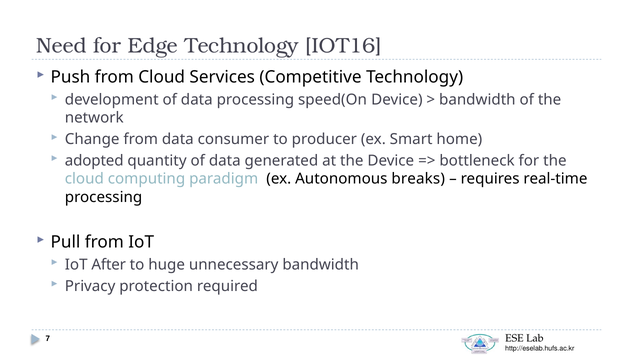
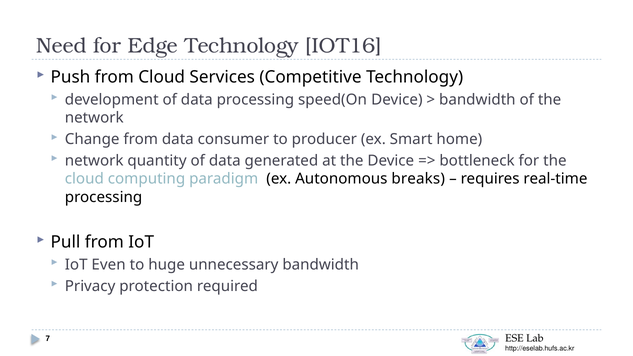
adopted at (94, 161): adopted -> network
After: After -> Even
